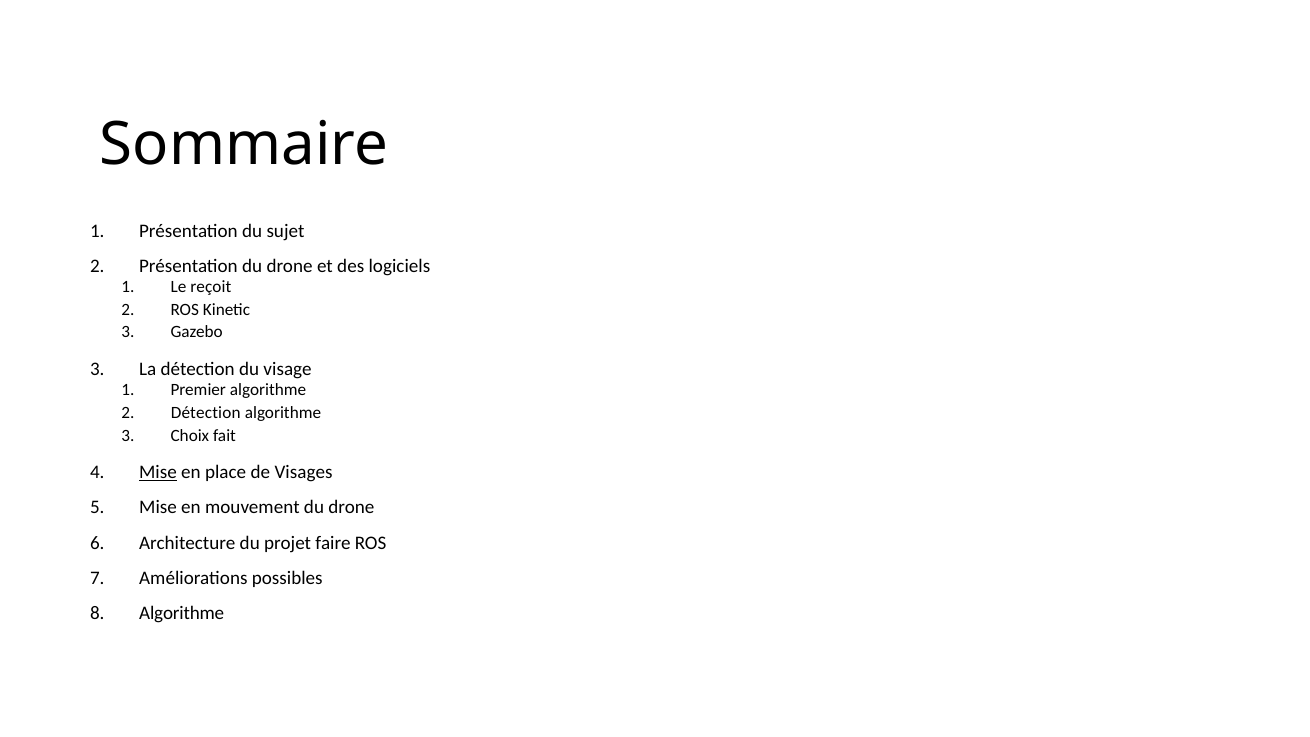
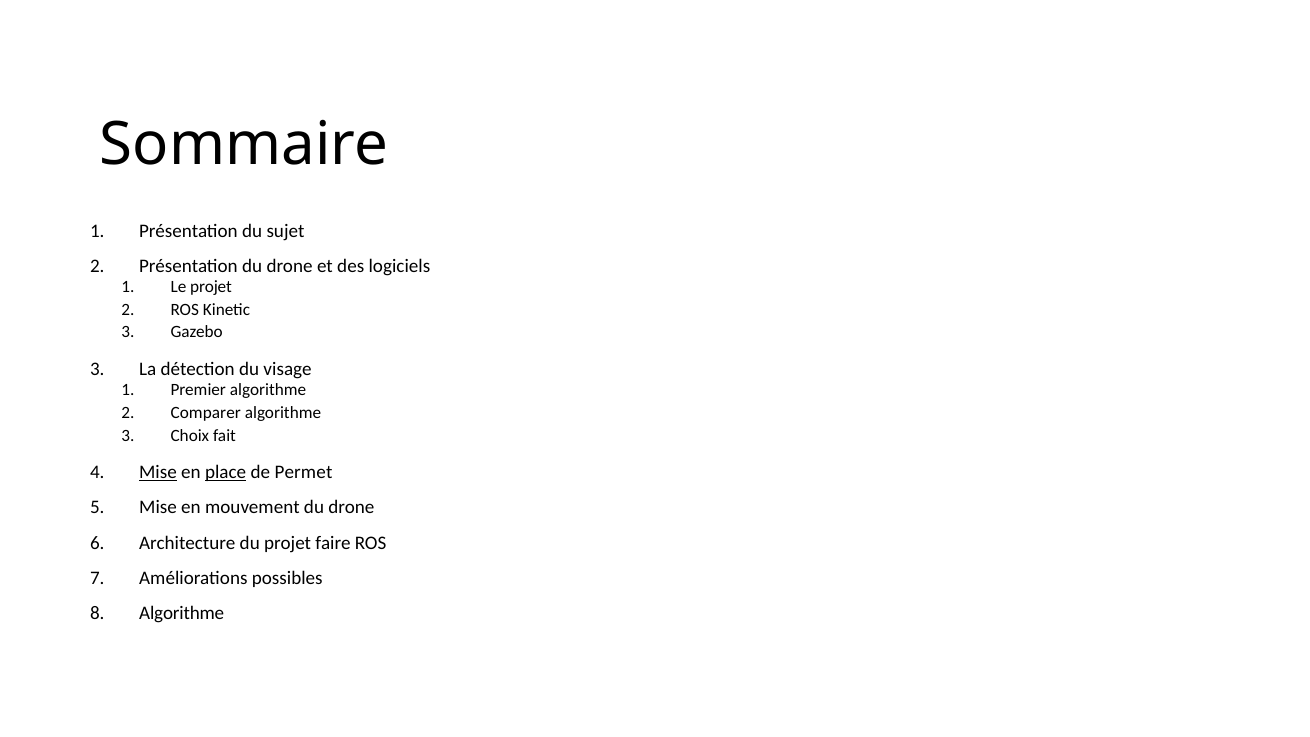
Le reçoit: reçoit -> projet
Détection at (206, 413): Détection -> Comparer
place underline: none -> present
Visages: Visages -> Permet
